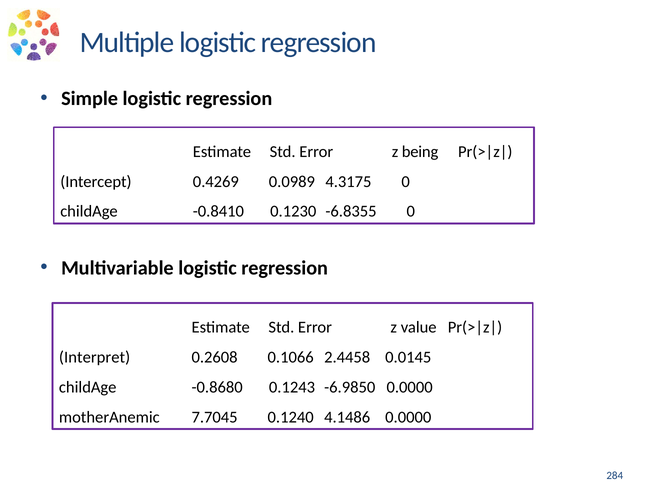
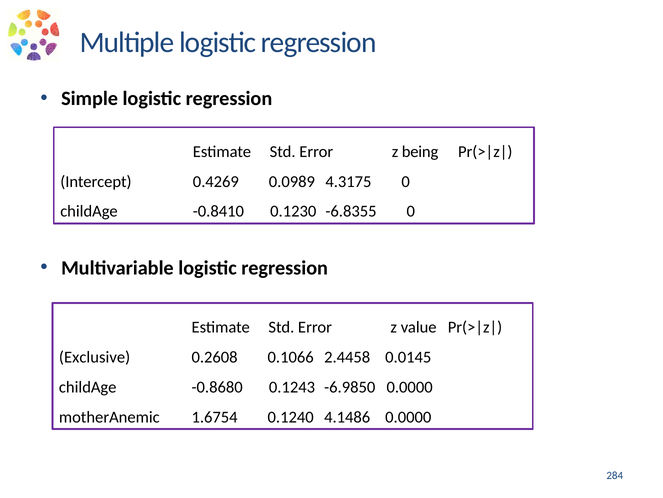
Interpret: Interpret -> Exclusive
7.7045: 7.7045 -> 1.6754
